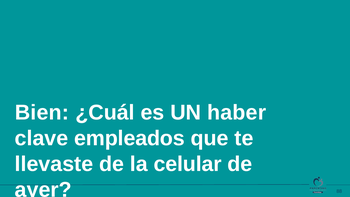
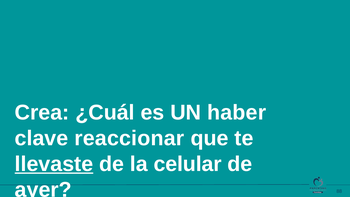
Bien: Bien -> Crea
empleados: empleados -> reaccionar
llevaste underline: none -> present
